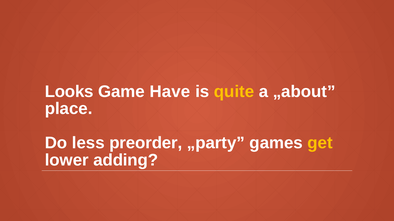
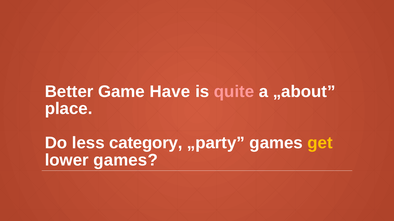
Looks: Looks -> Better
quite colour: yellow -> pink
preorder: preorder -> category
lower adding: adding -> games
